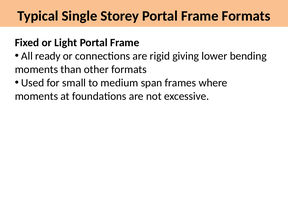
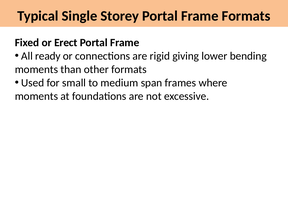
Light: Light -> Erect
